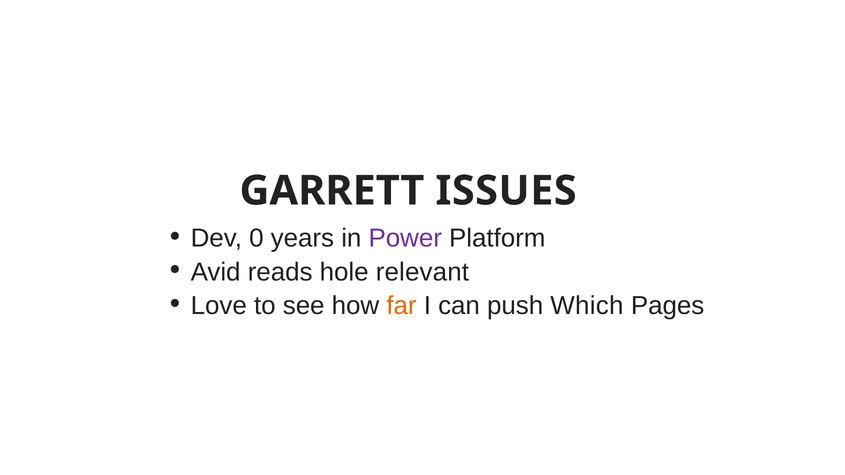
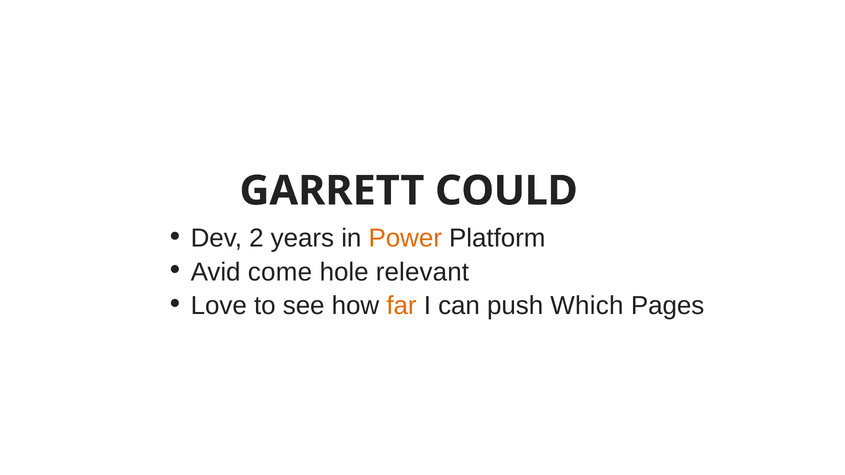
ISSUES: ISSUES -> COULD
0: 0 -> 2
Power colour: purple -> orange
reads: reads -> come
